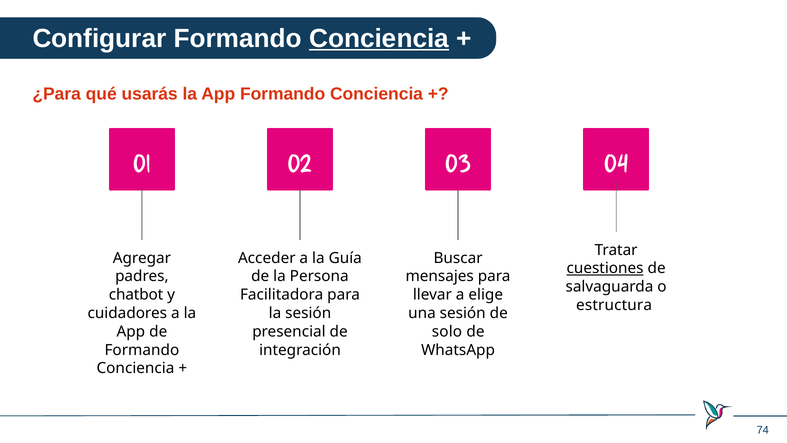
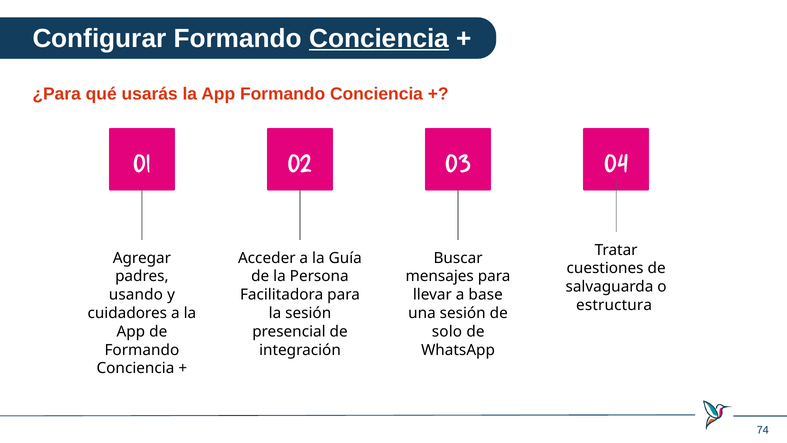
cuestiones underline: present -> none
chatbot: chatbot -> usando
elige: elige -> base
